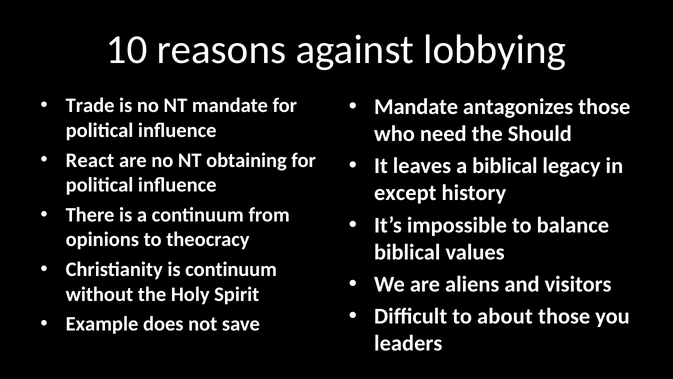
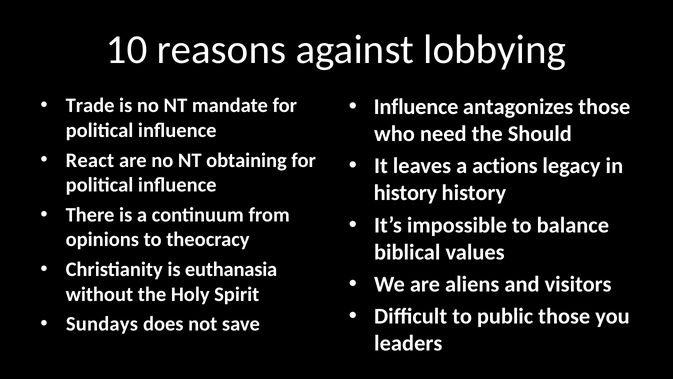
Mandate at (416, 107): Mandate -> Influence
a biblical: biblical -> actions
except at (405, 193): except -> history
is continuum: continuum -> euthanasia
about: about -> public
Example: Example -> Sundays
